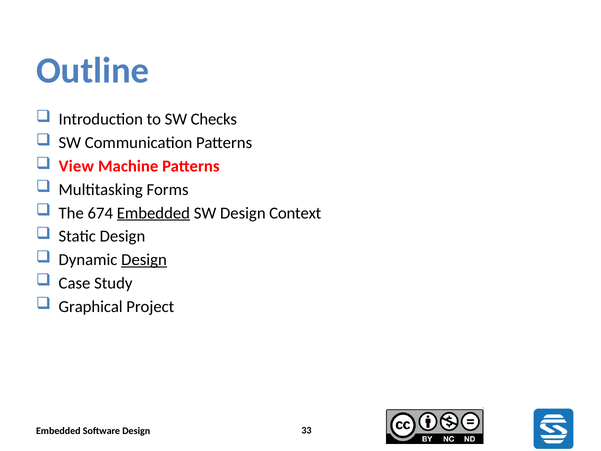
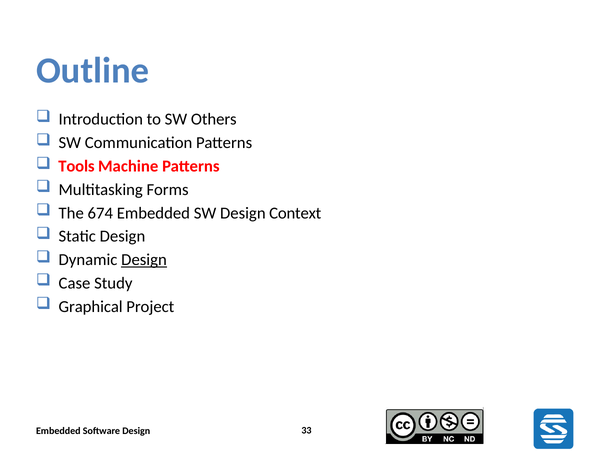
Checks: Checks -> Others
View: View -> Tools
Embedded at (153, 213) underline: present -> none
